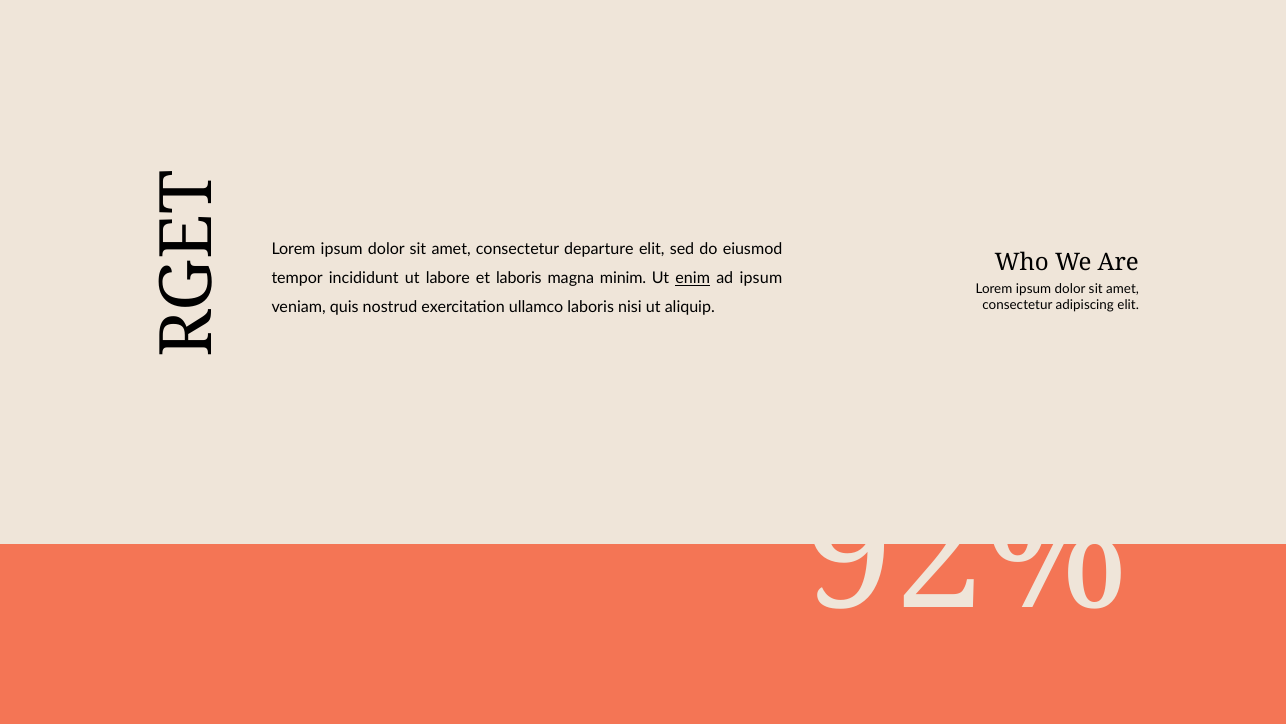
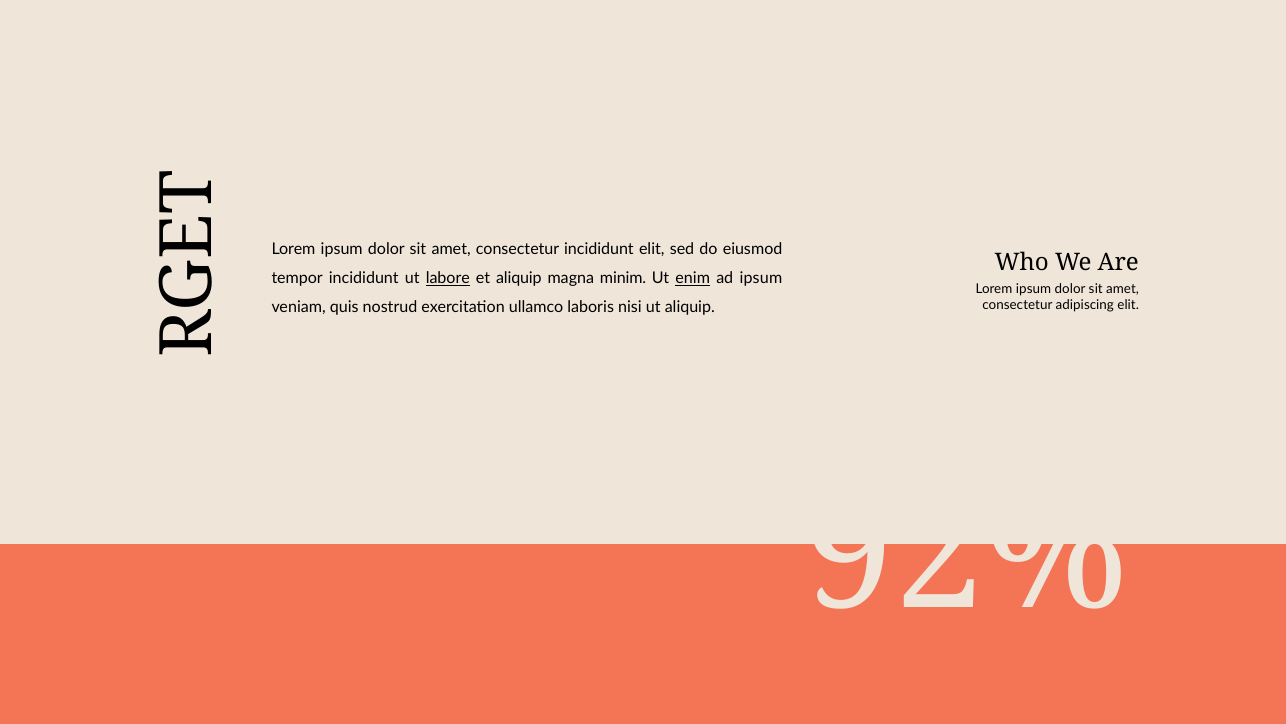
consectetur departure: departure -> incididunt
labore underline: none -> present
et laboris: laboris -> aliquip
